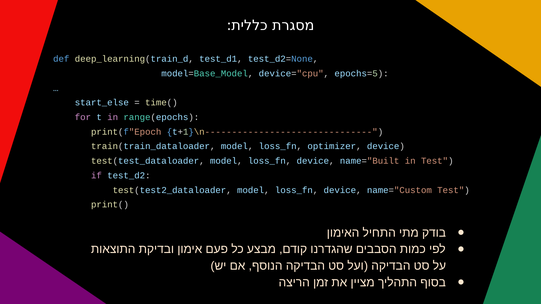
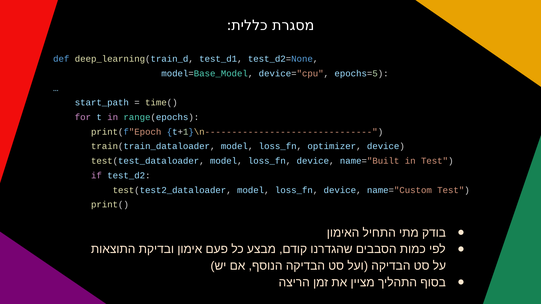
start_else: start_else -> start_path
